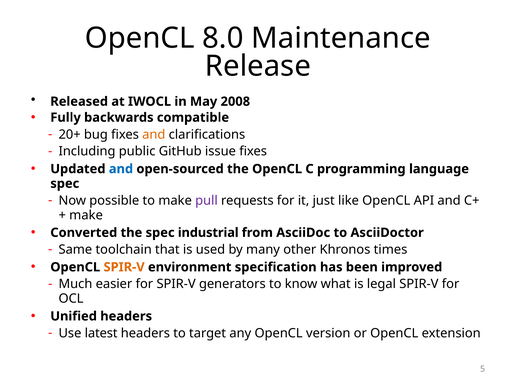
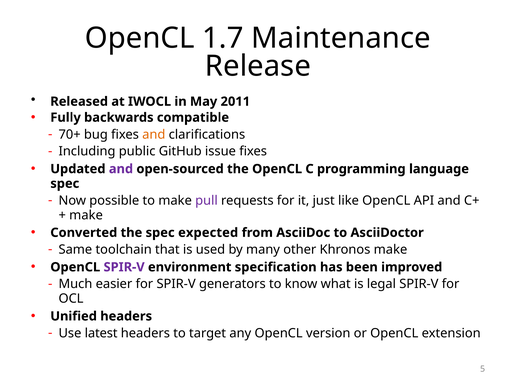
8.0: 8.0 -> 1.7
2008: 2008 -> 2011
20+: 20+ -> 70+
and at (121, 169) colour: blue -> purple
industrial: industrial -> expected
Khronos times: times -> make
SPIR-V at (124, 267) colour: orange -> purple
